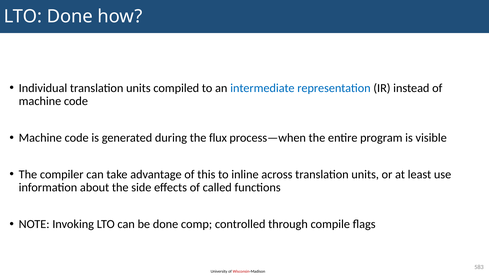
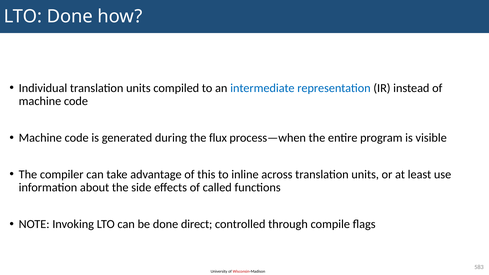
comp: comp -> direct
